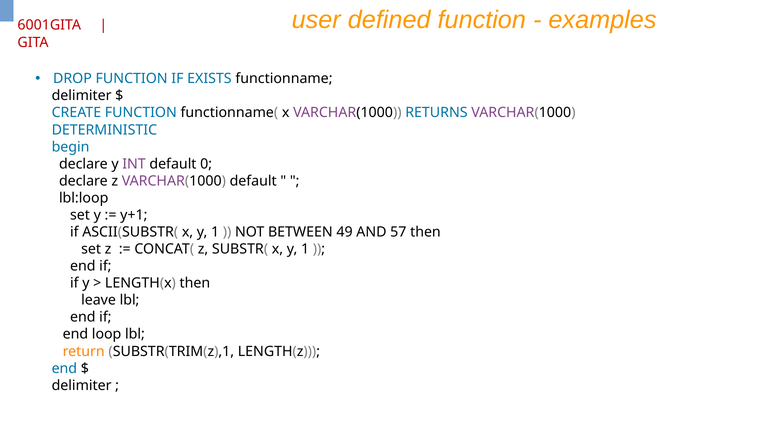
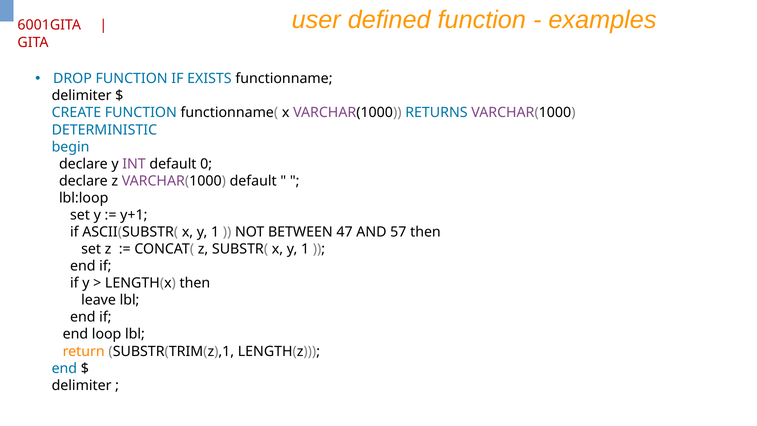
49: 49 -> 47
